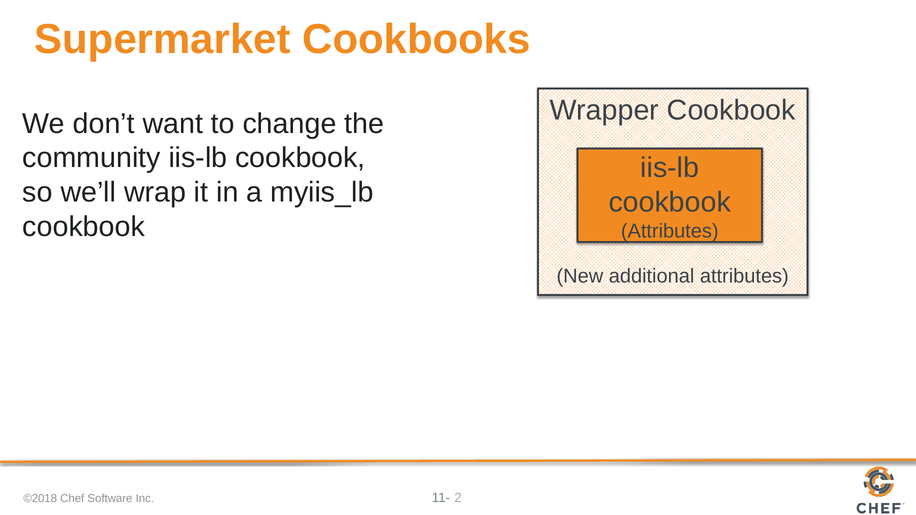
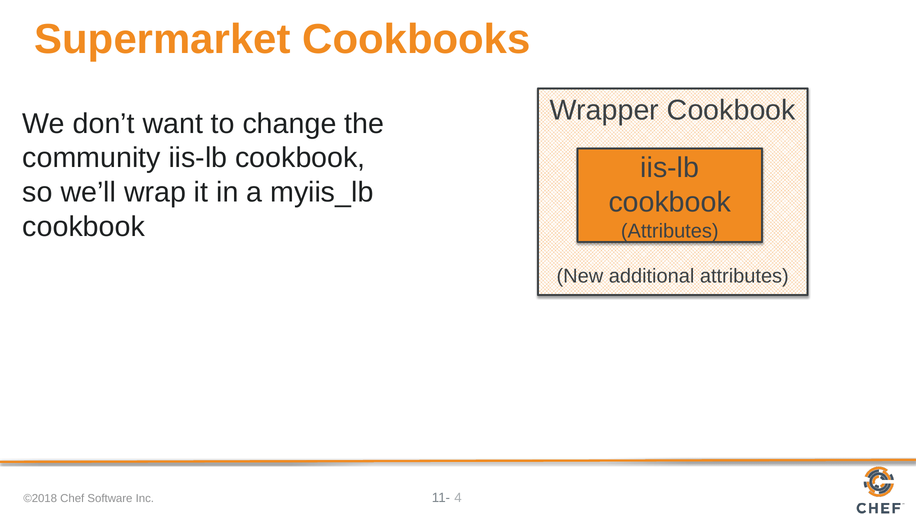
2: 2 -> 4
